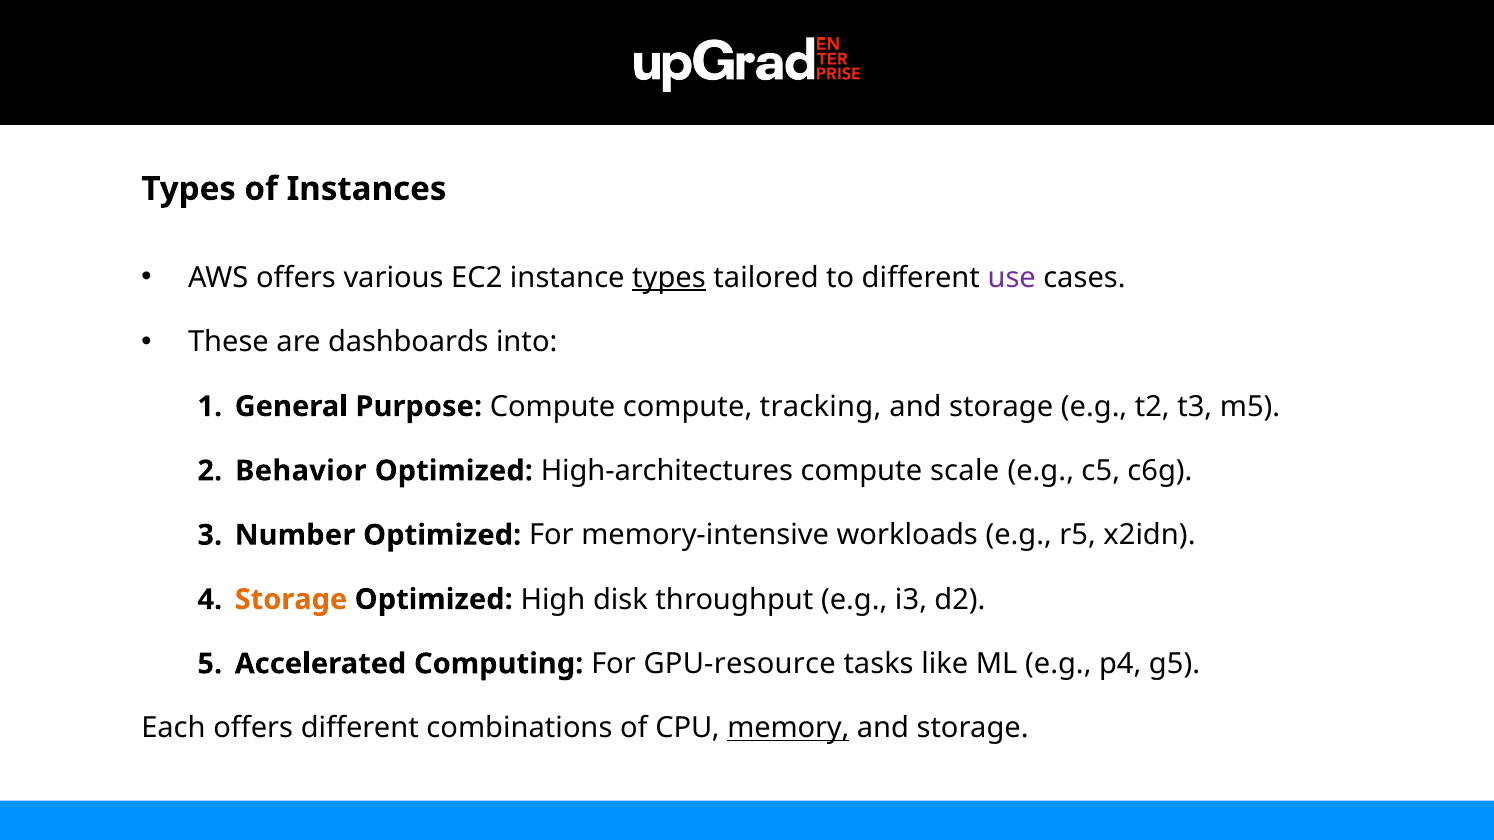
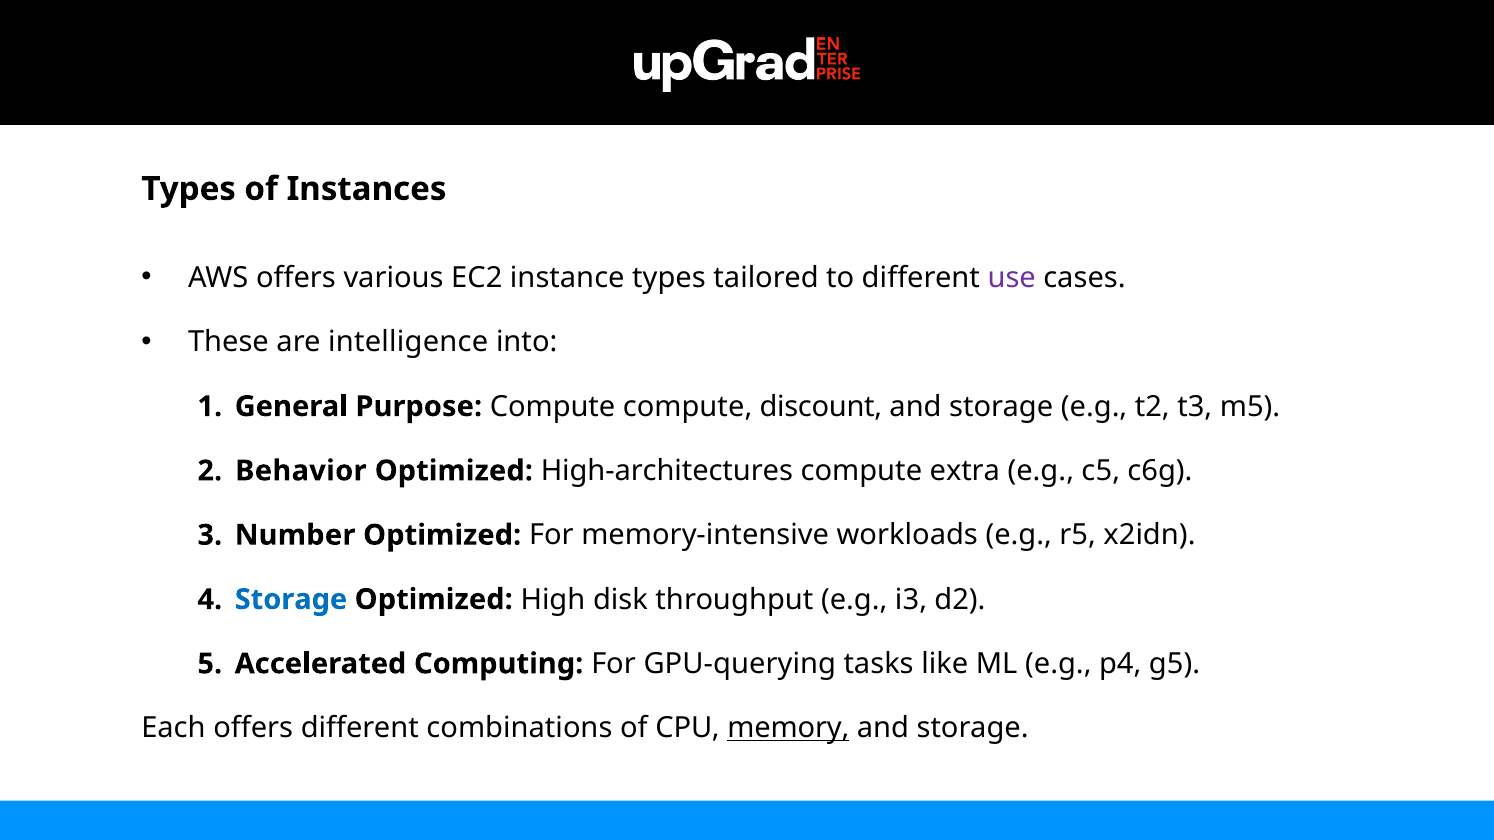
types at (669, 278) underline: present -> none
dashboards: dashboards -> intelligence
tracking: tracking -> discount
scale: scale -> extra
Storage at (291, 600) colour: orange -> blue
GPU-resource: GPU-resource -> GPU-querying
